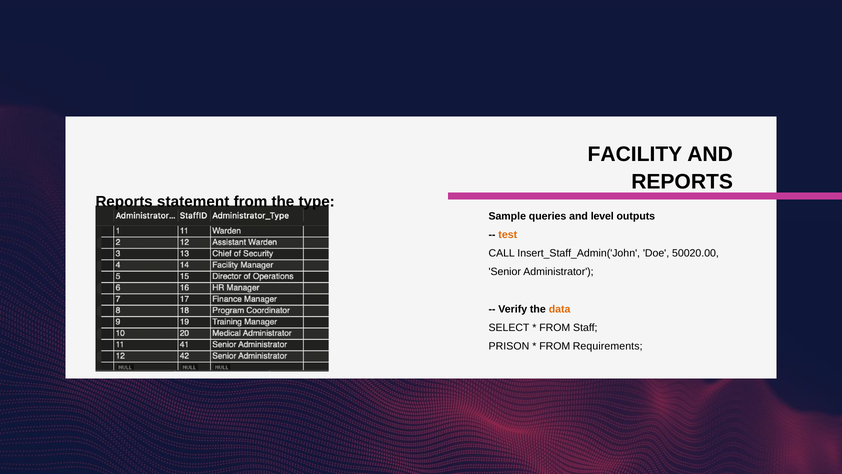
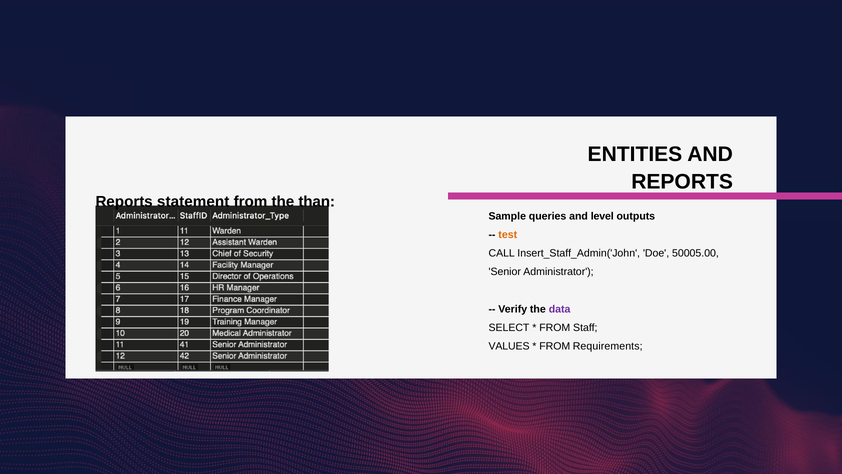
FACILITY: FACILITY -> ENTITIES
type: type -> than
50020.00: 50020.00 -> 50005.00
data colour: orange -> purple
PRISON: PRISON -> VALUES
